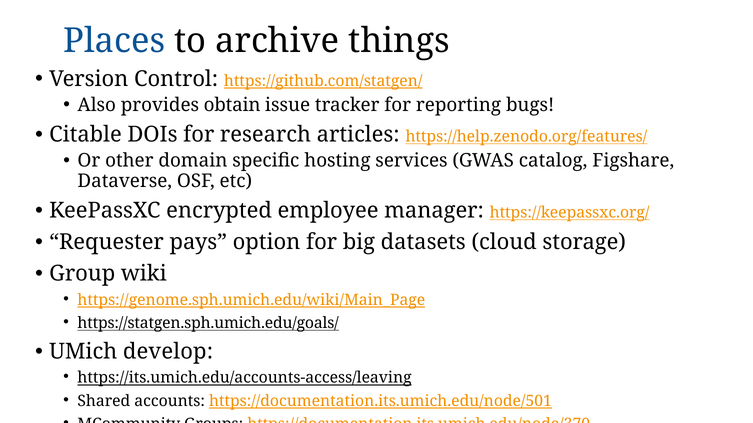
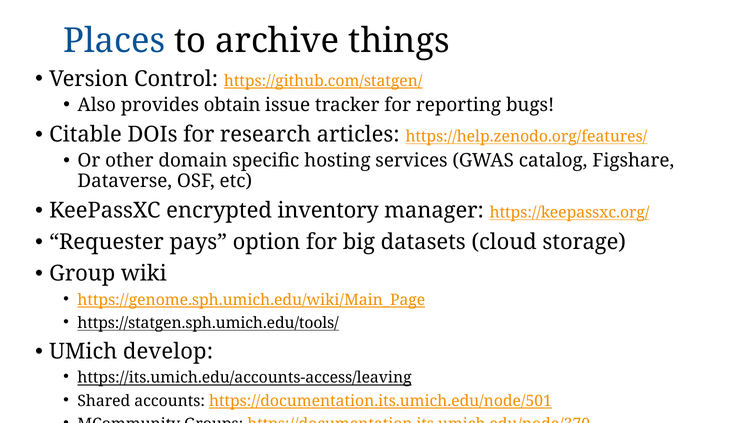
employee: employee -> inventory
https://statgen.sph.umich.edu/goals/: https://statgen.sph.umich.edu/goals/ -> https://statgen.sph.umich.edu/tools/
